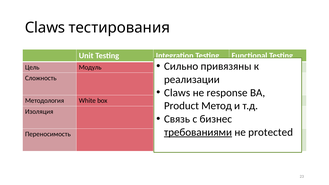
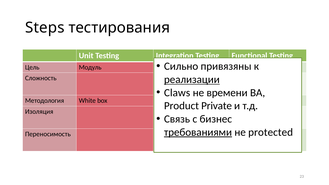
Claws at (45, 28): Claws -> Steps
реализации underline: none -> present
response: response -> времени
Метод: Метод -> Private
